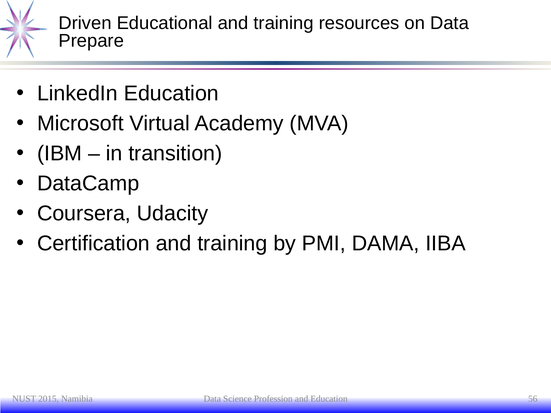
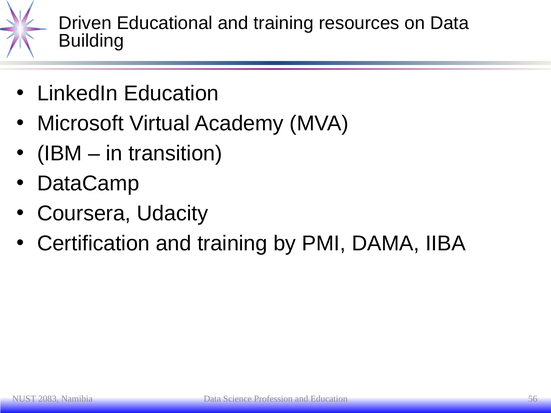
Prepare: Prepare -> Building
2015: 2015 -> 2083
